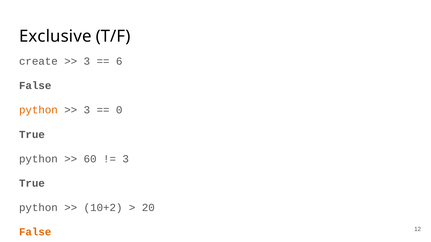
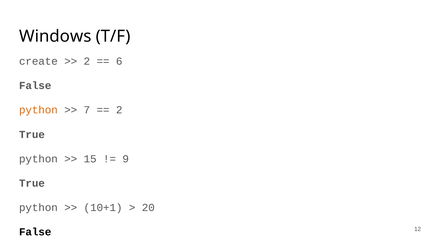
Exclusive: Exclusive -> Windows
3 at (87, 61): 3 -> 2
3 at (87, 110): 3 -> 7
0 at (119, 110): 0 -> 2
60: 60 -> 15
3 at (126, 159): 3 -> 9
10+2: 10+2 -> 10+1
False at (35, 232) colour: orange -> black
